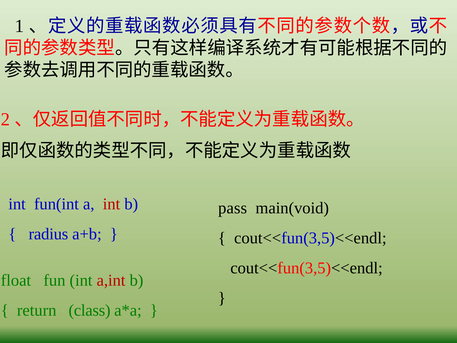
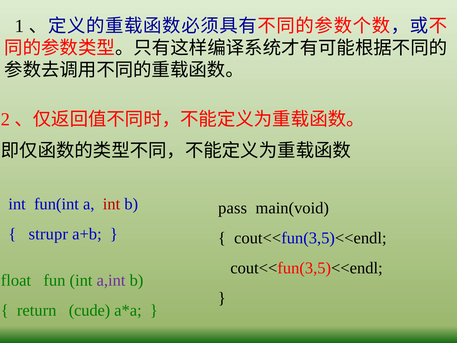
radius: radius -> strupr
a,int colour: red -> purple
class: class -> cude
